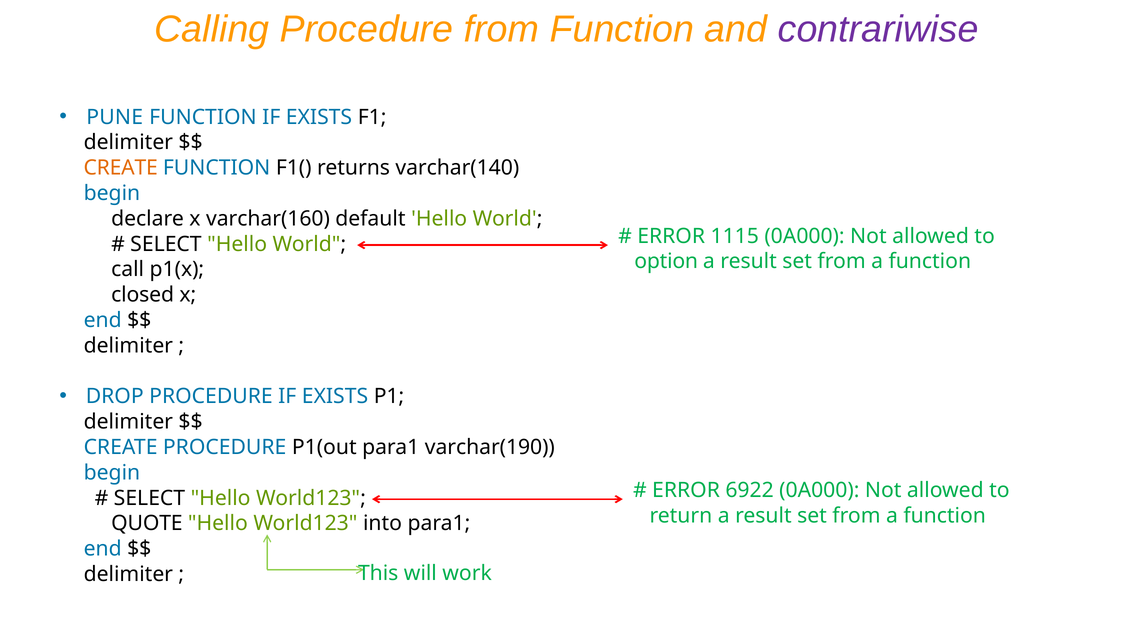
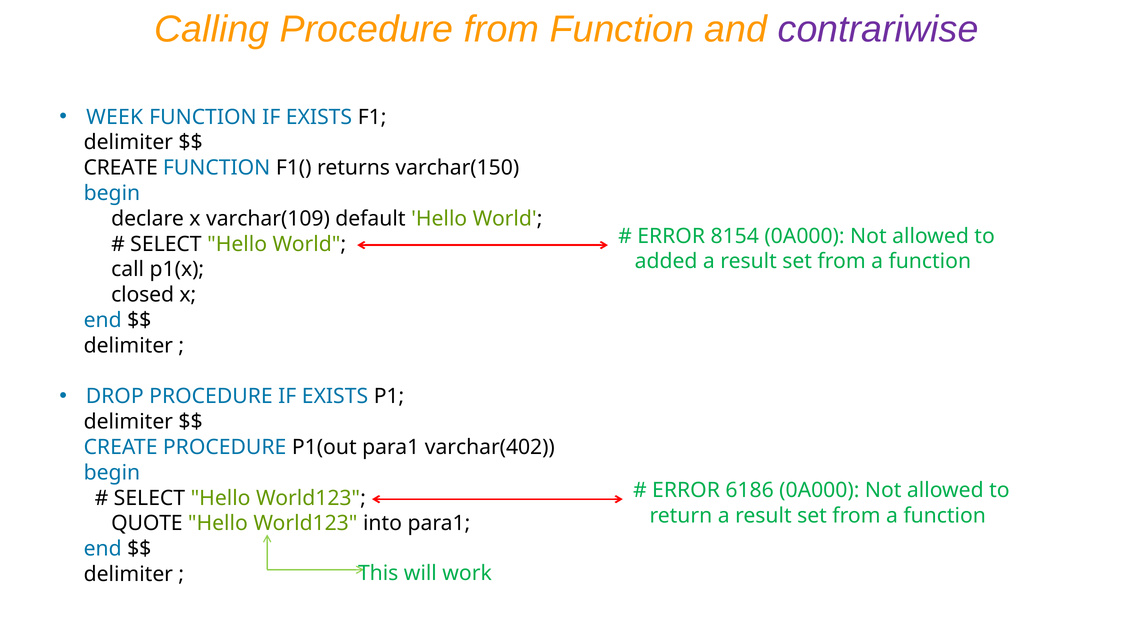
PUNE: PUNE -> WEEK
CREATE at (121, 168) colour: orange -> black
varchar(140: varchar(140 -> varchar(150
varchar(160: varchar(160 -> varchar(109
1115: 1115 -> 8154
option: option -> added
varchar(190: varchar(190 -> varchar(402
6922: 6922 -> 6186
